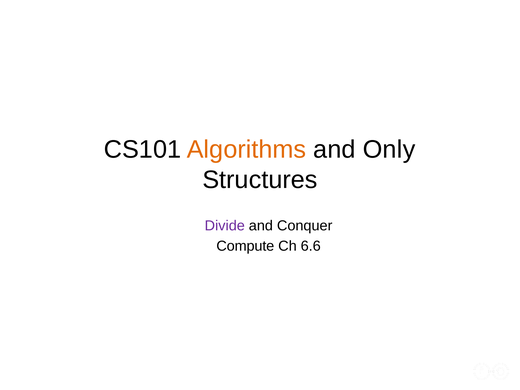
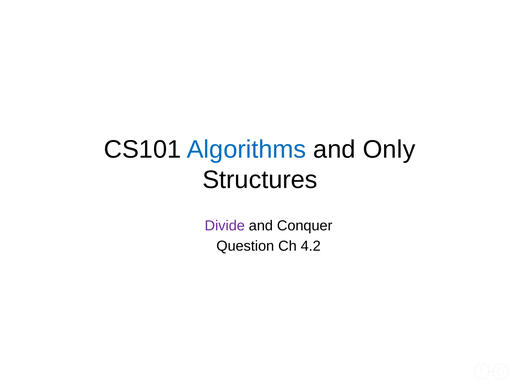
Algorithms colour: orange -> blue
Compute: Compute -> Question
6.6: 6.6 -> 4.2
